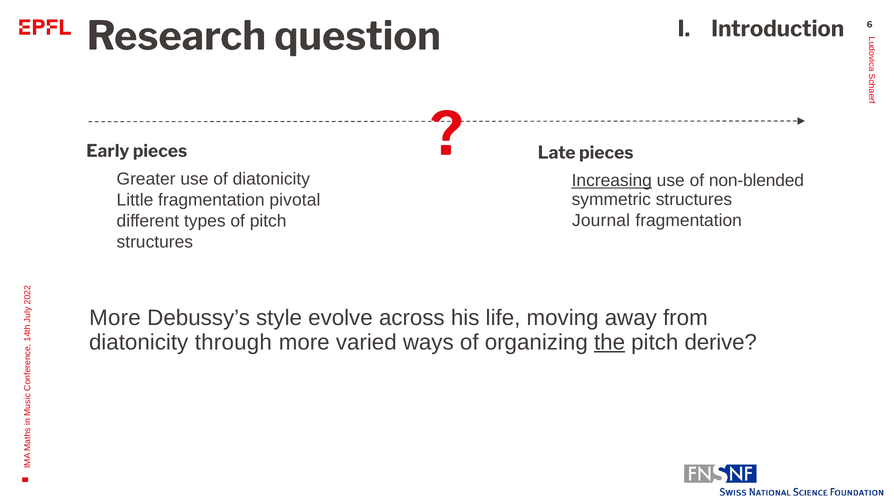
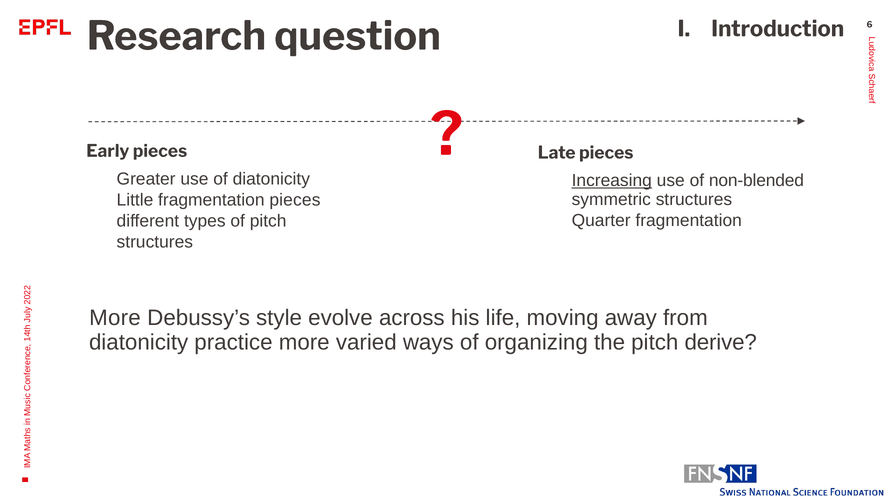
fragmentation pivotal: pivotal -> pieces
Journal: Journal -> Quarter
through: through -> practice
the underline: present -> none
